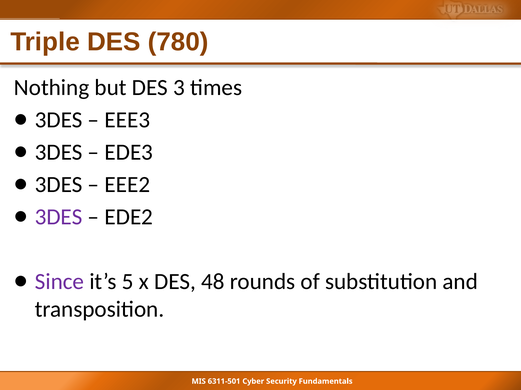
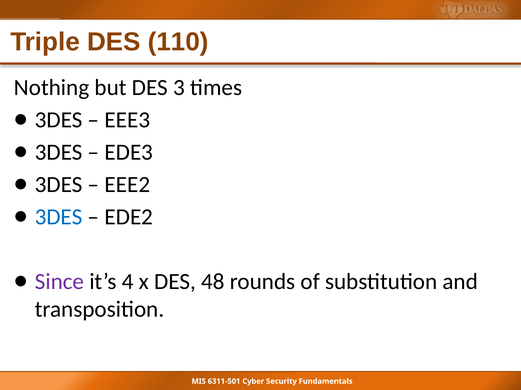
780: 780 -> 110
3DES at (59, 217) colour: purple -> blue
5: 5 -> 4
